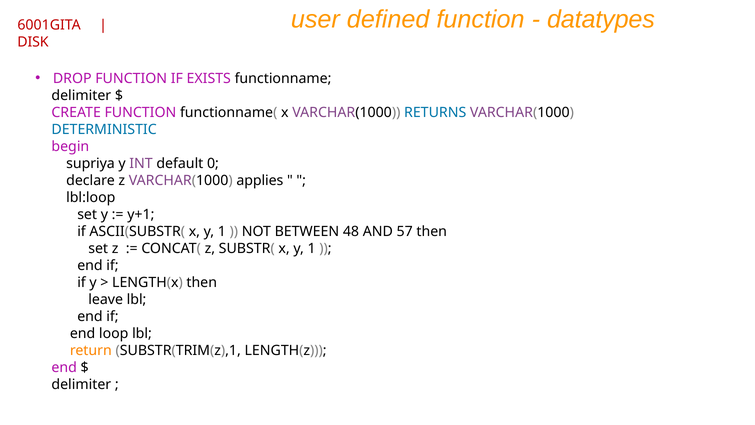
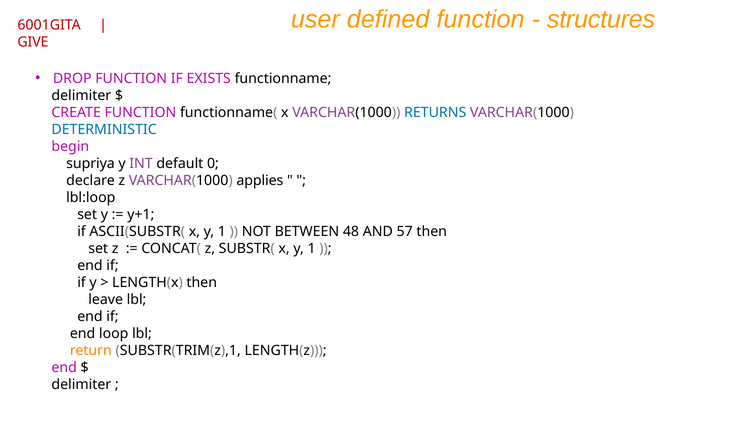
datatypes: datatypes -> structures
DISK: DISK -> GIVE
